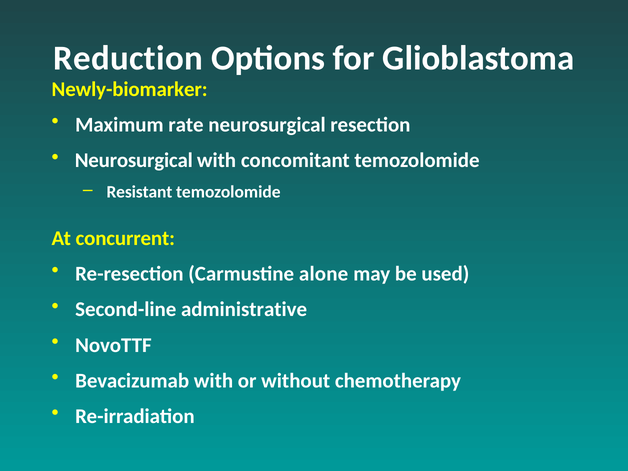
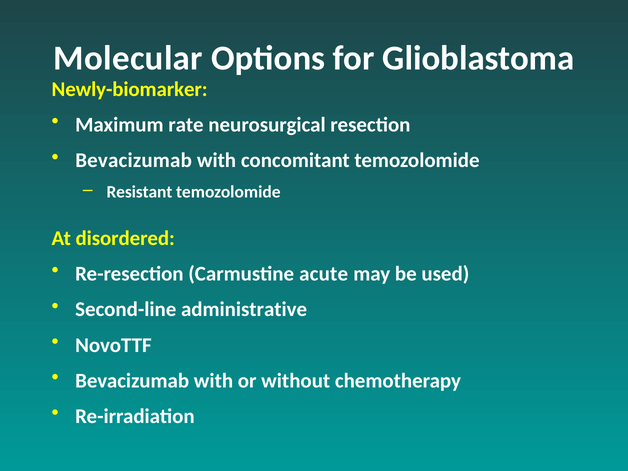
Reduction: Reduction -> Molecular
Neurosurgical at (134, 161): Neurosurgical -> Bevacizumab
concurrent: concurrent -> disordered
alone: alone -> acute
